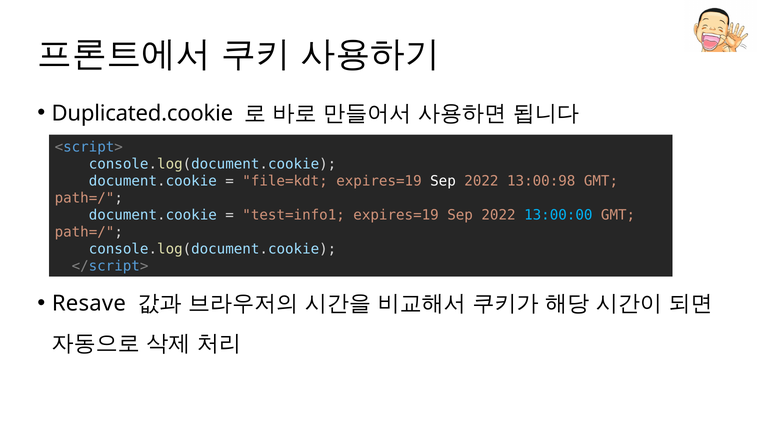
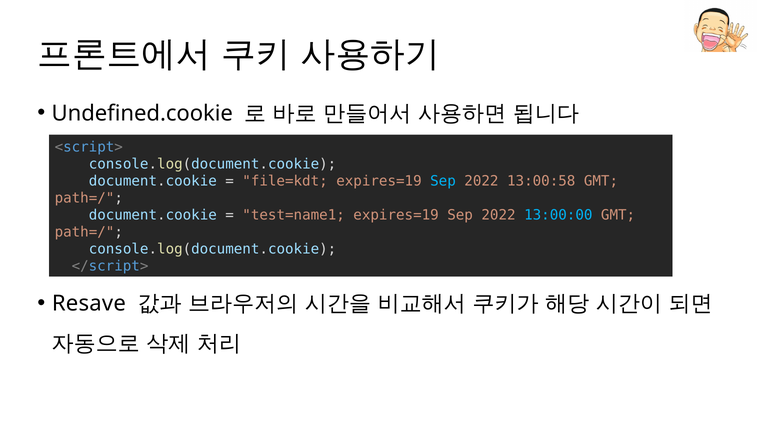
Duplicated.cookie: Duplicated.cookie -> Undefined.cookie
Sep at (443, 181) colour: white -> light blue
13:00:98: 13:00:98 -> 13:00:58
test=info1: test=info1 -> test=name1
